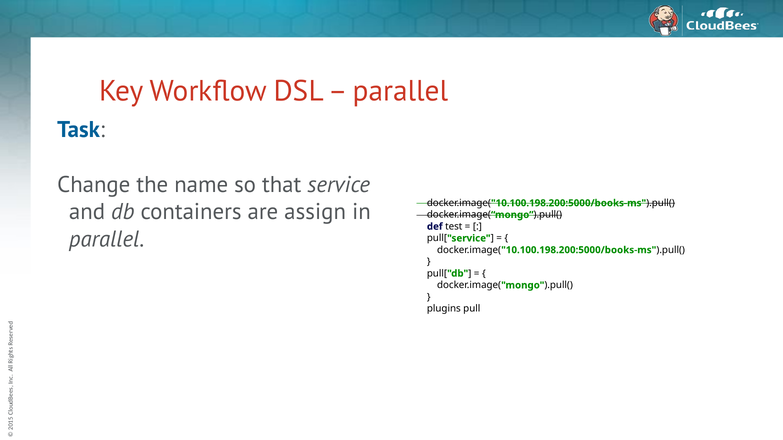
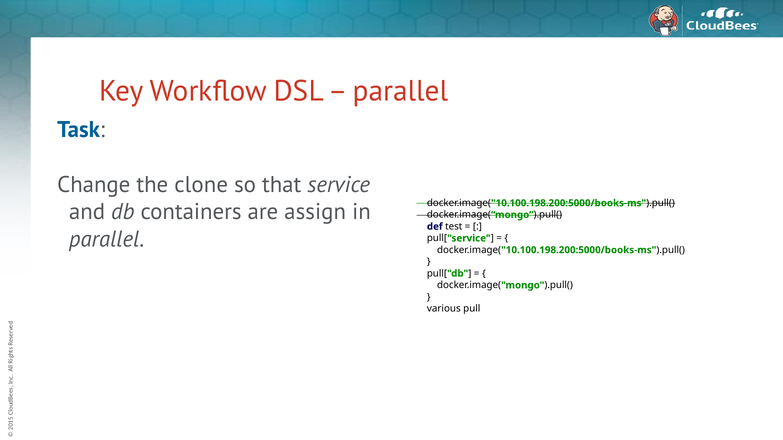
name: name -> clone
plugins: plugins -> various
